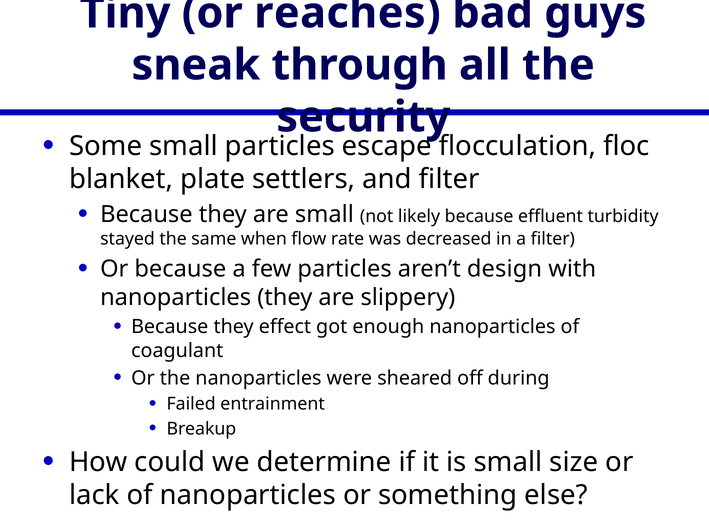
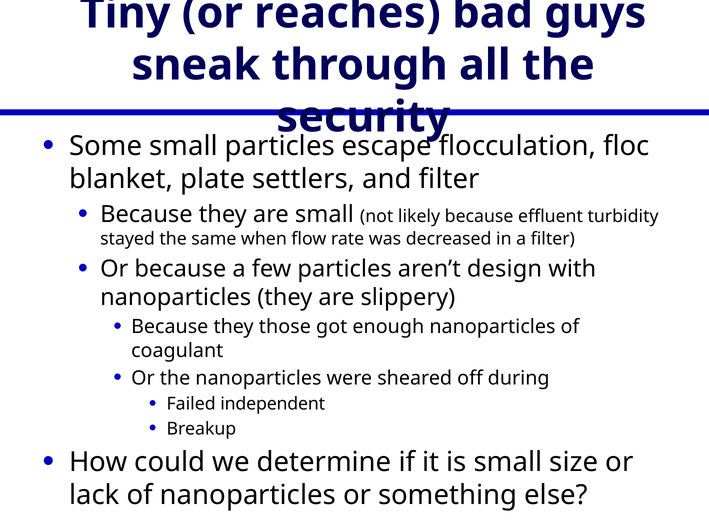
effect: effect -> those
entrainment: entrainment -> independent
